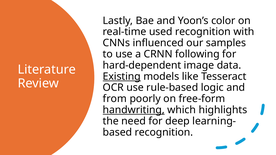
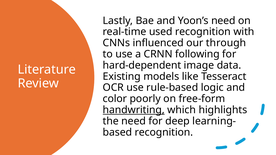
Yoon’s color: color -> need
samples: samples -> through
Existing underline: present -> none
from: from -> color
